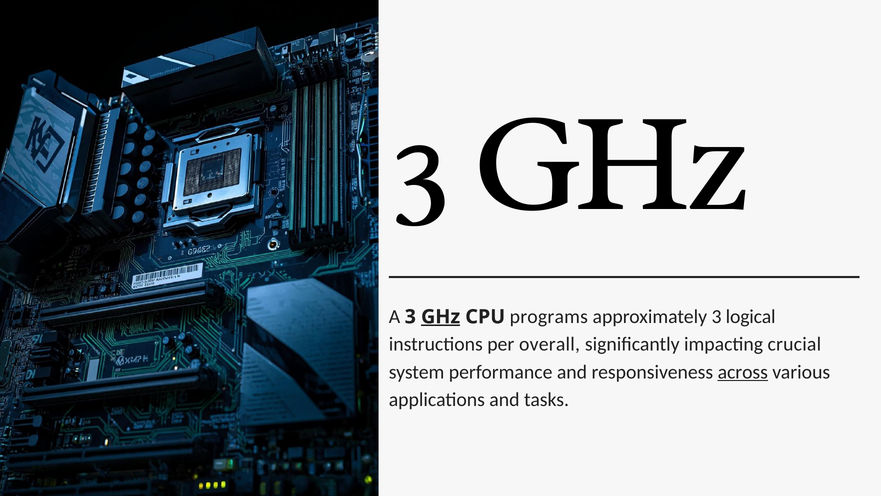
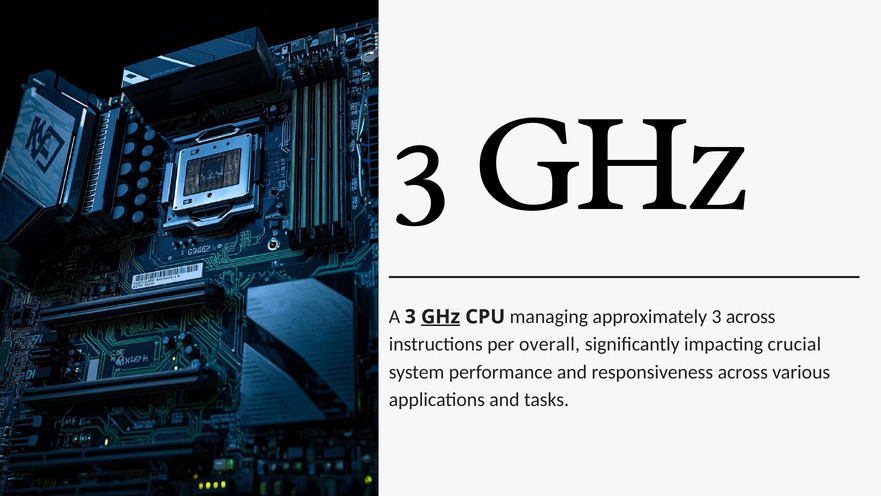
programs: programs -> managing
3 logical: logical -> across
across at (743, 372) underline: present -> none
